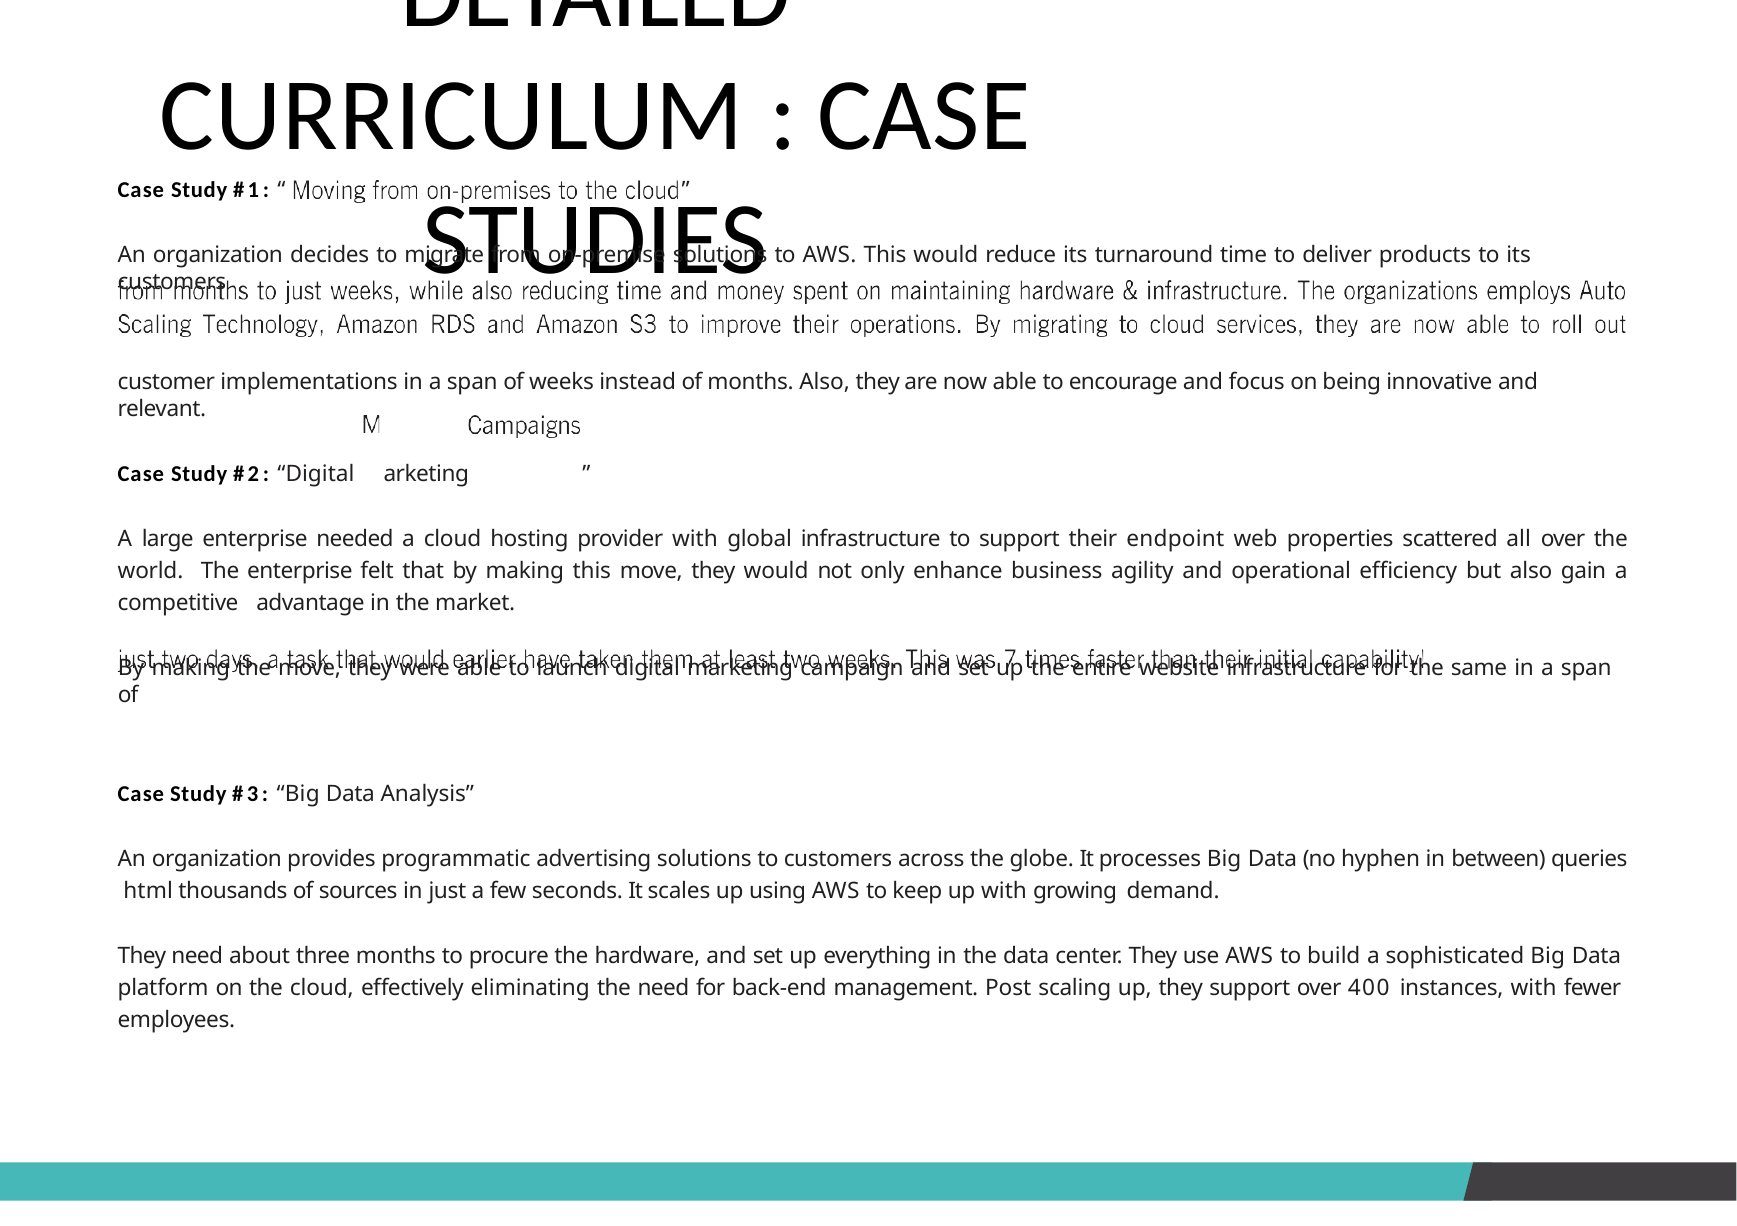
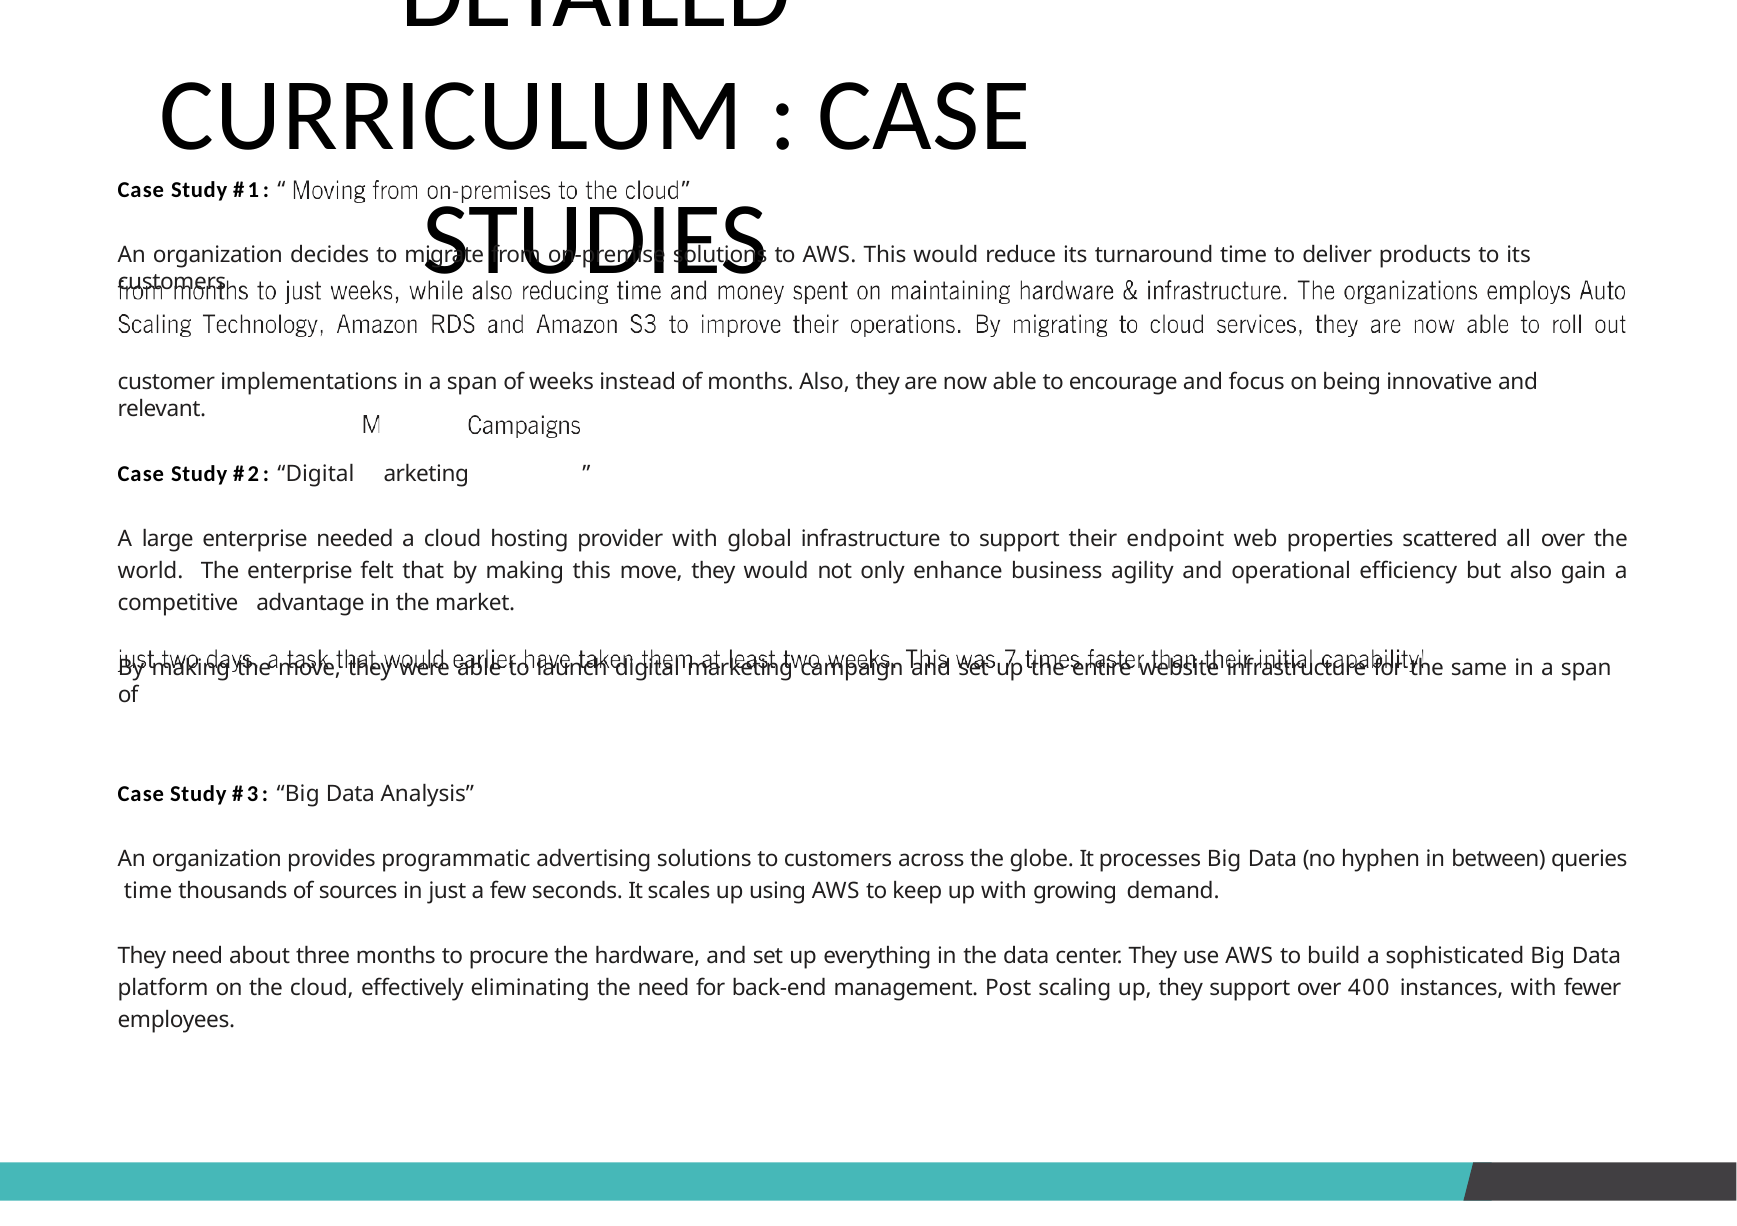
html at (148, 891): html -> time
